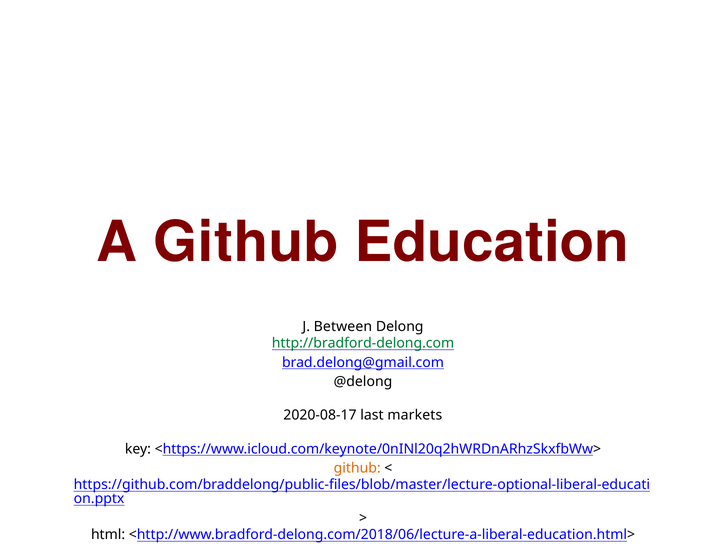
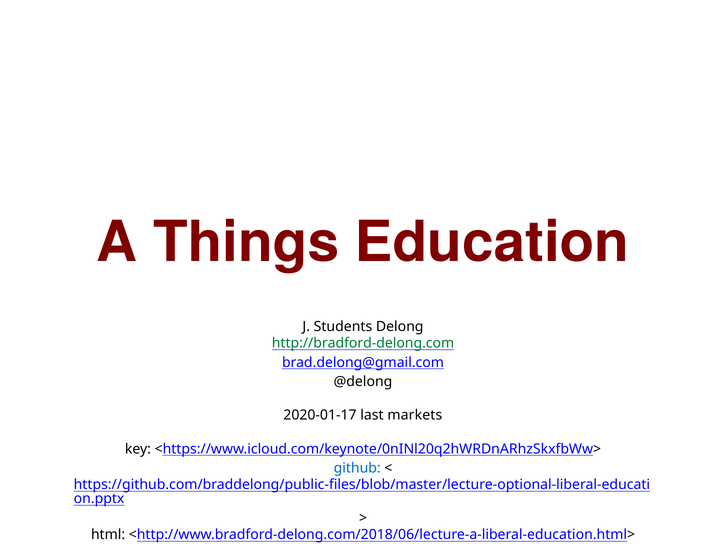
A Github: Github -> Things
Between: Between -> Students
2020-08-17: 2020-08-17 -> 2020-01-17
github at (357, 468) colour: orange -> blue
